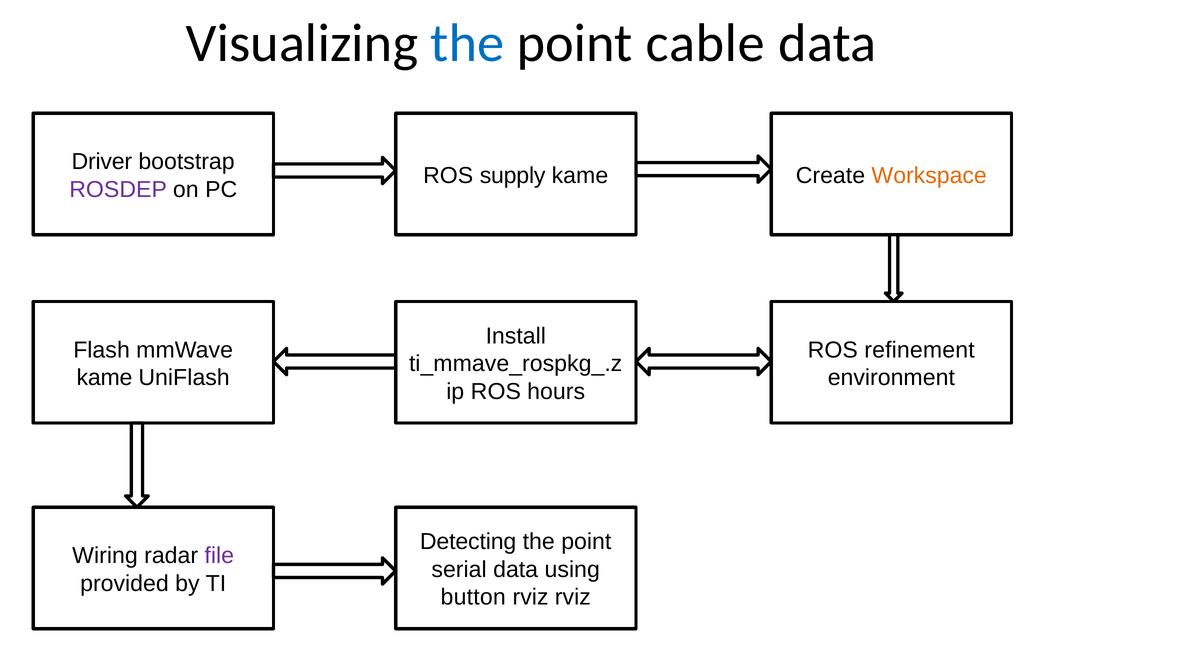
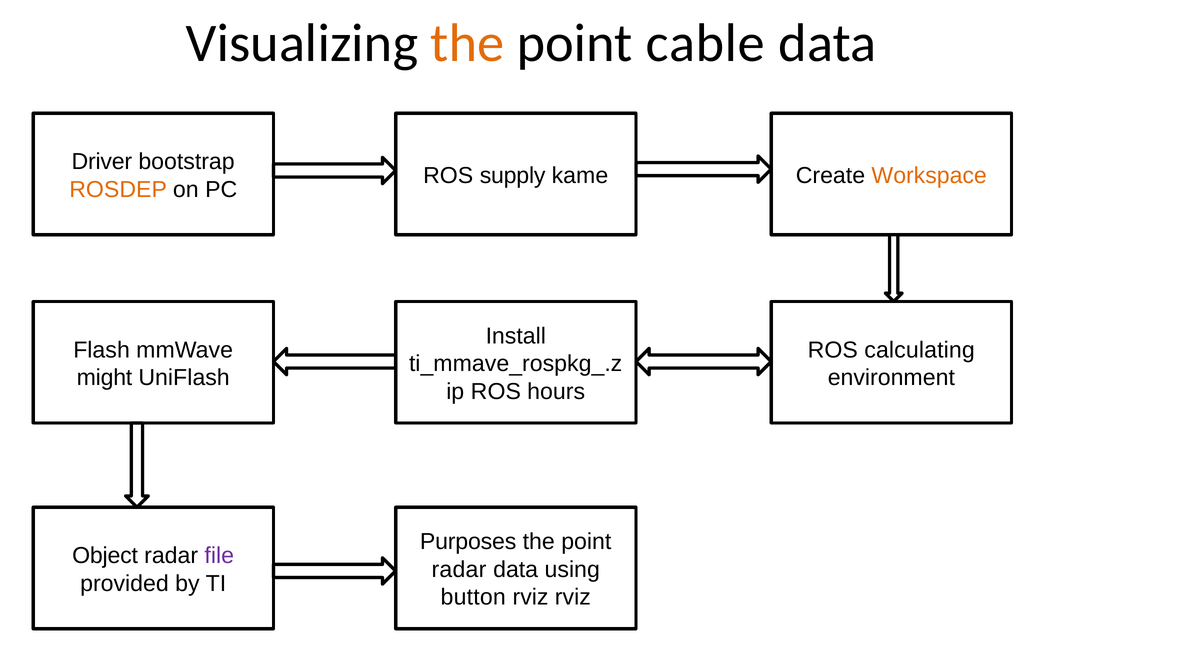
the at (467, 43) colour: blue -> orange
ROSDEP colour: purple -> orange
refinement: refinement -> calculating
kame at (105, 378): kame -> might
Detecting: Detecting -> Purposes
Wiring: Wiring -> Object
serial at (459, 570): serial -> radar
